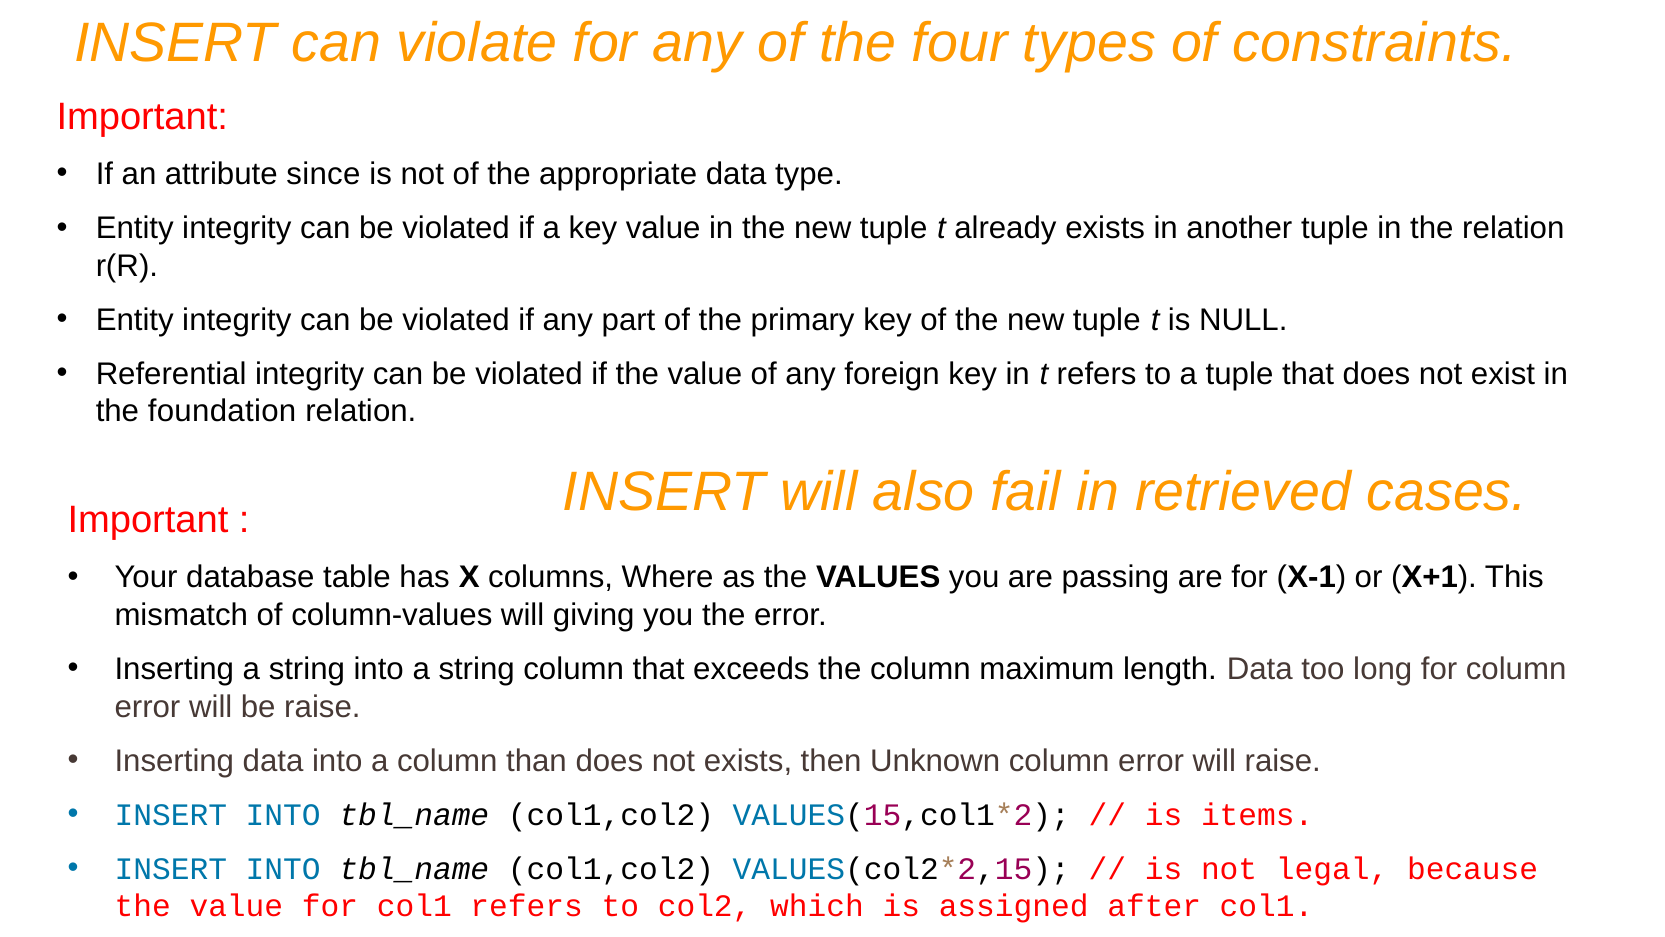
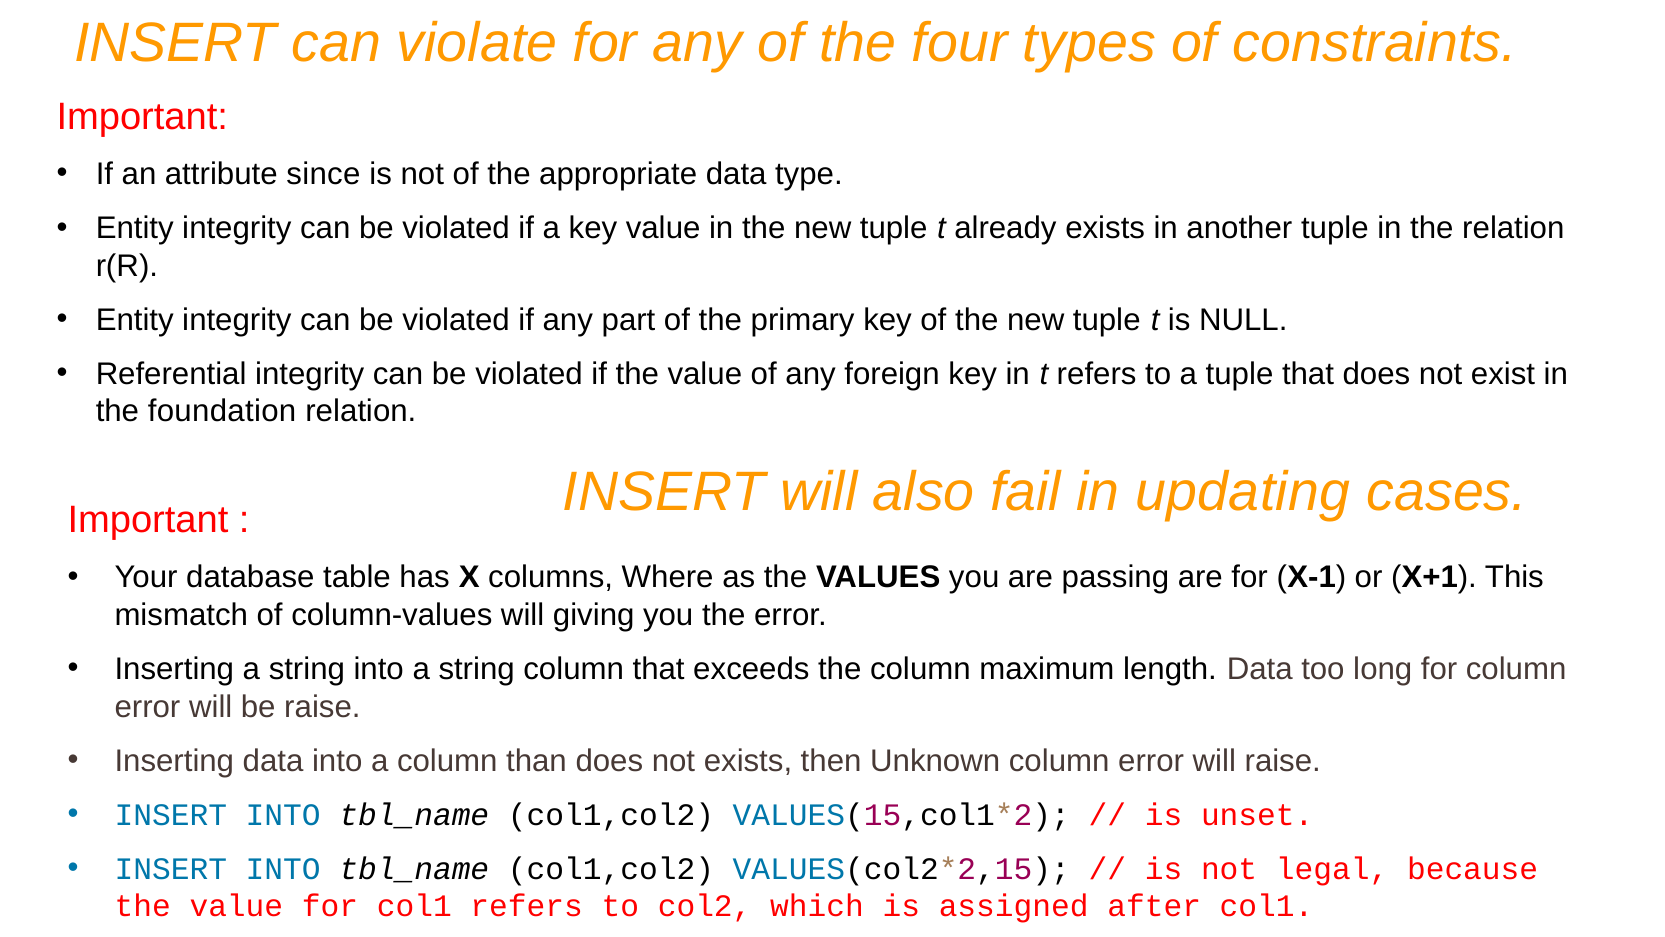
retrieved: retrieved -> updating
items: items -> unset
